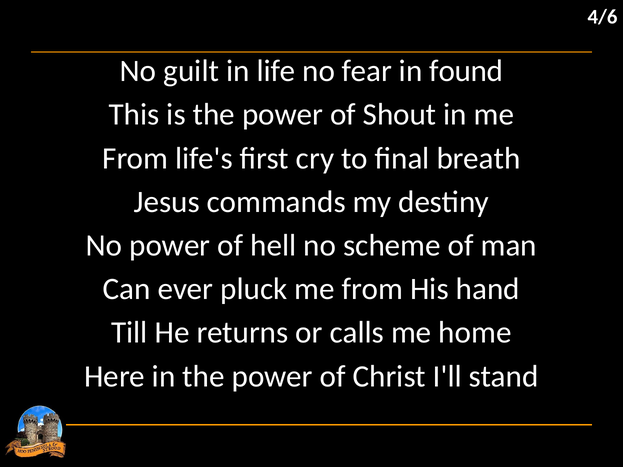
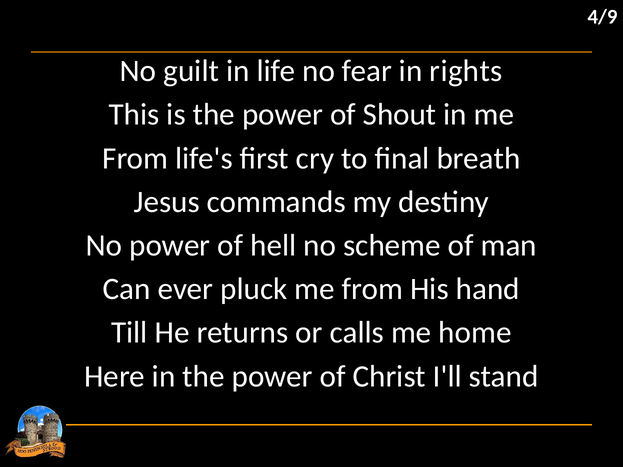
4/6: 4/6 -> 4/9
found: found -> rights
